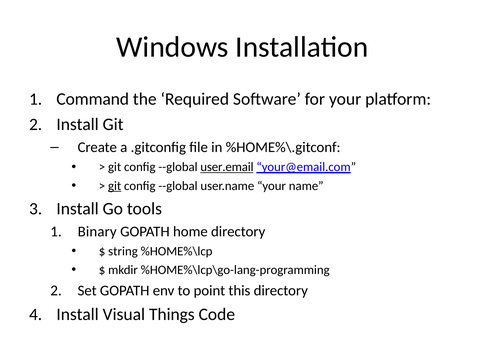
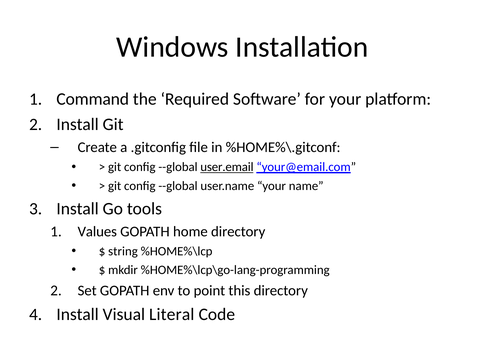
git at (115, 186) underline: present -> none
Binary: Binary -> Values
Things: Things -> Literal
